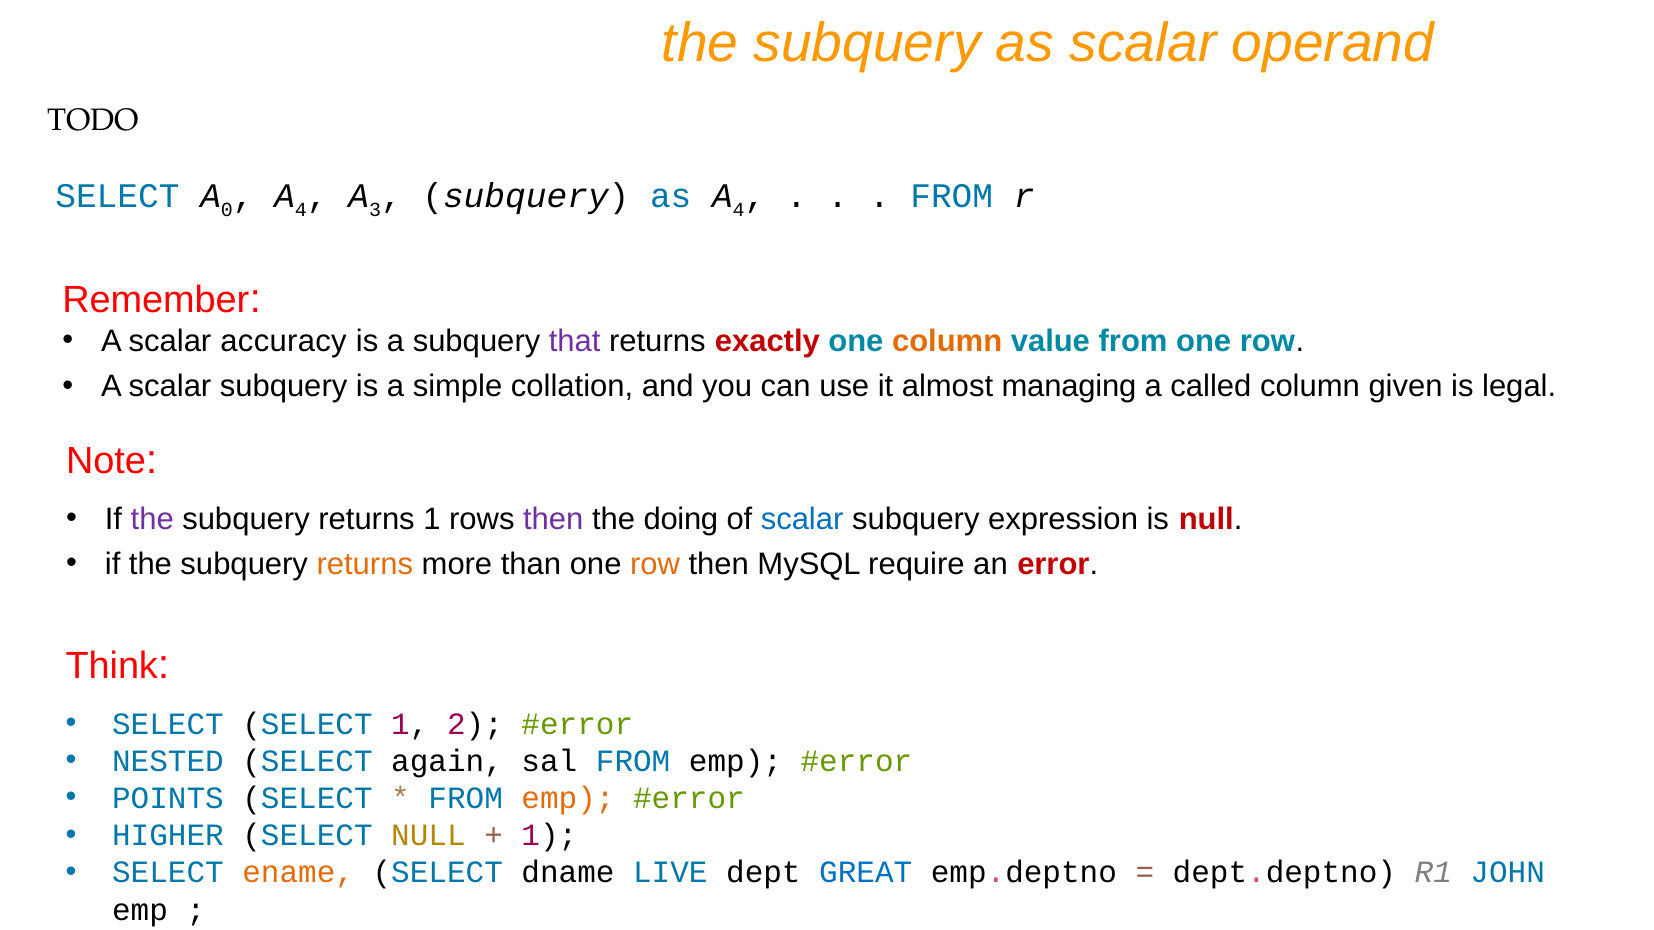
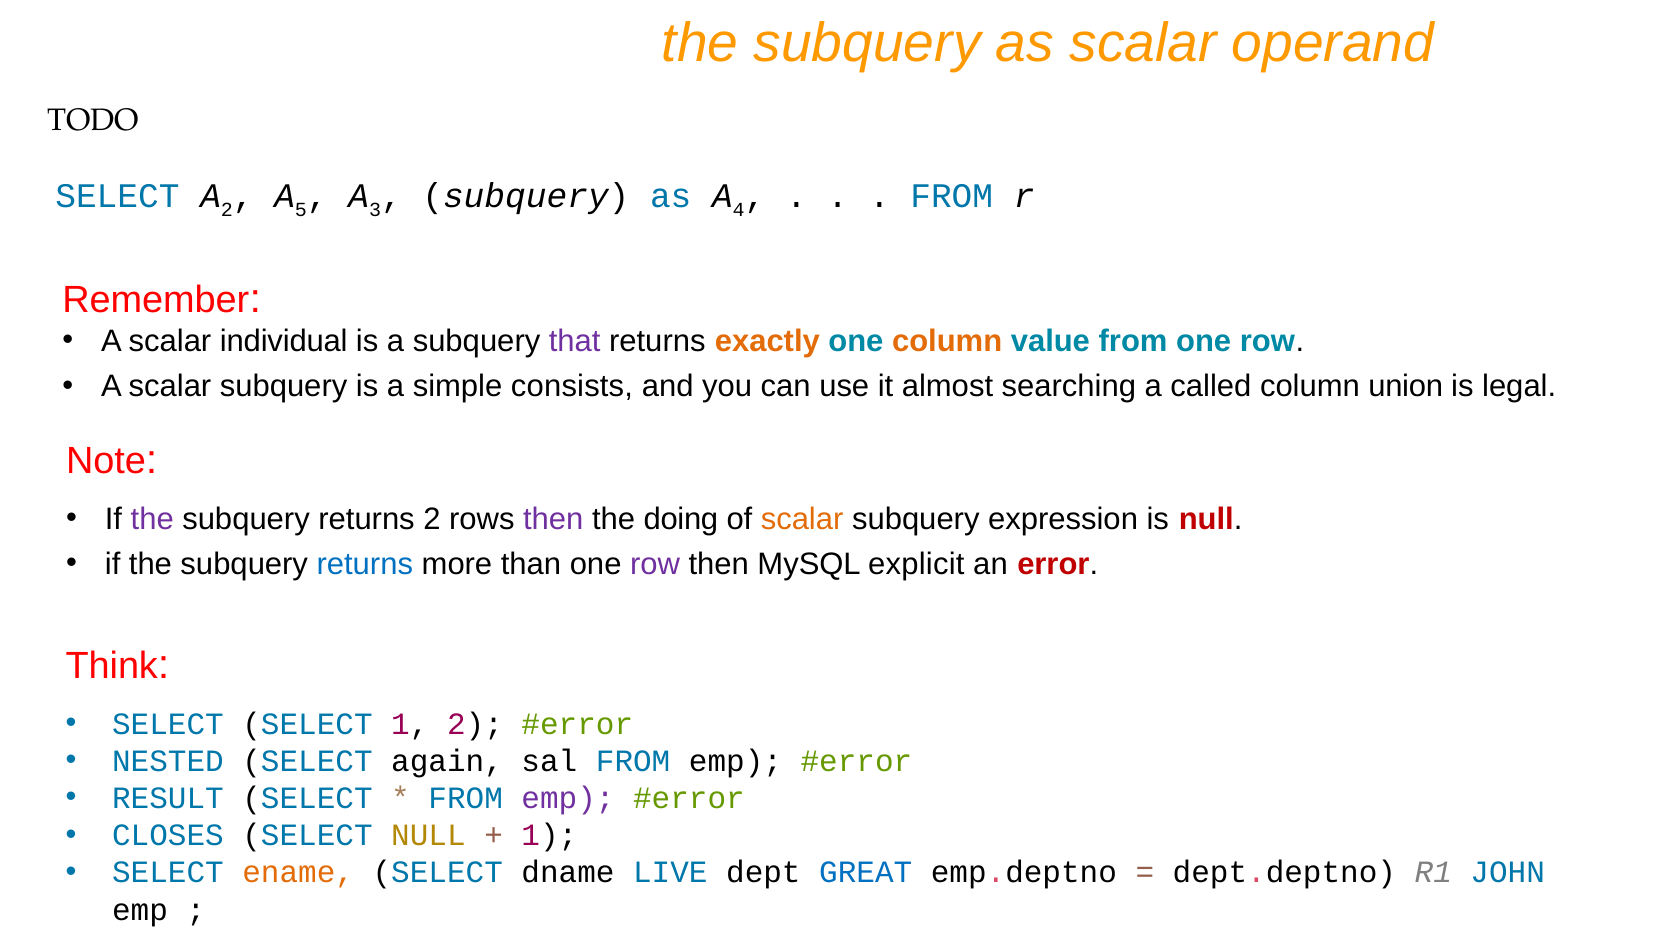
A 0: 0 -> 2
4 at (301, 210): 4 -> 5
accuracy: accuracy -> individual
exactly colour: red -> orange
collation: collation -> consists
managing: managing -> searching
given: given -> union
returns 1: 1 -> 2
scalar at (802, 519) colour: blue -> orange
returns at (365, 565) colour: orange -> blue
row at (655, 565) colour: orange -> purple
require: require -> explicit
POINTS: POINTS -> RESULT
emp at (568, 799) colour: orange -> purple
HIGHER: HIGHER -> CLOSES
